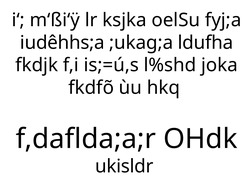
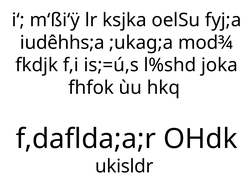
ldufha: ldufha -> mod¾
fkdfõ: fkdfõ -> fhfok
